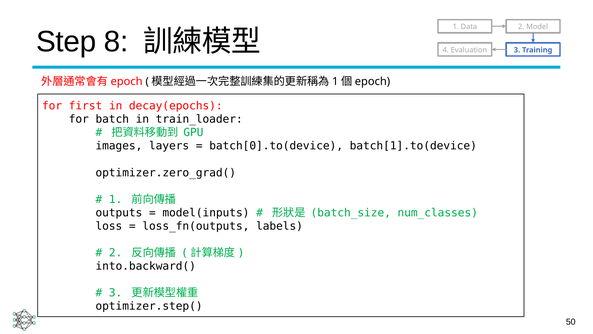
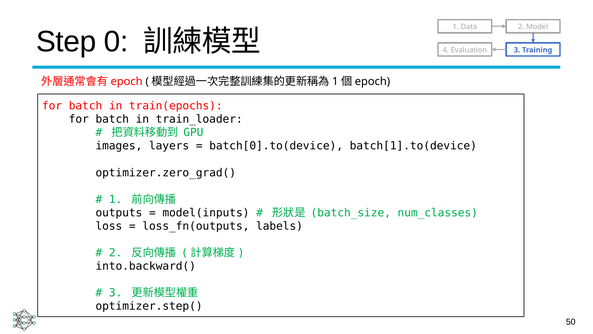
8: 8 -> 0
first at (86, 106): first -> batch
decay(epochs: decay(epochs -> train(epochs
